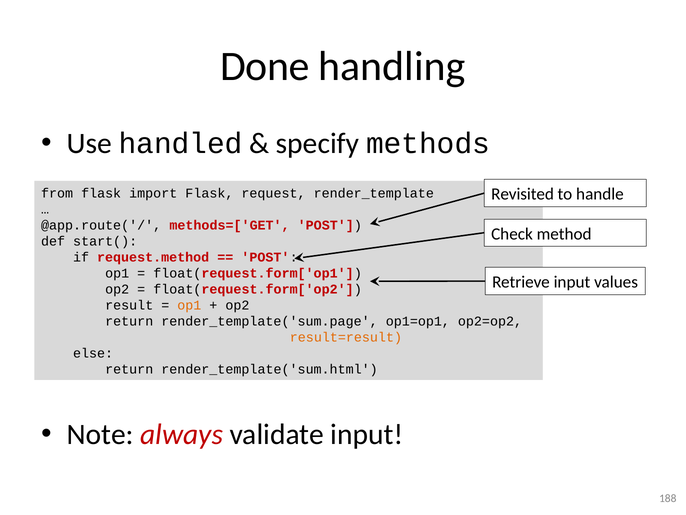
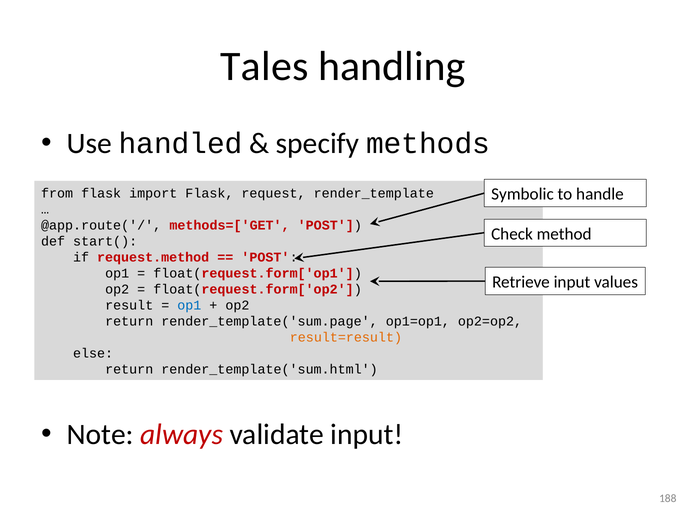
Done: Done -> Tales
Revisited: Revisited -> Symbolic
op1 at (189, 305) colour: orange -> blue
